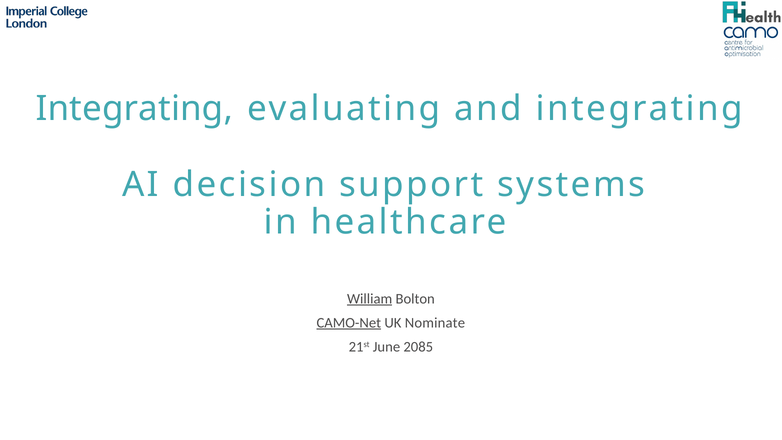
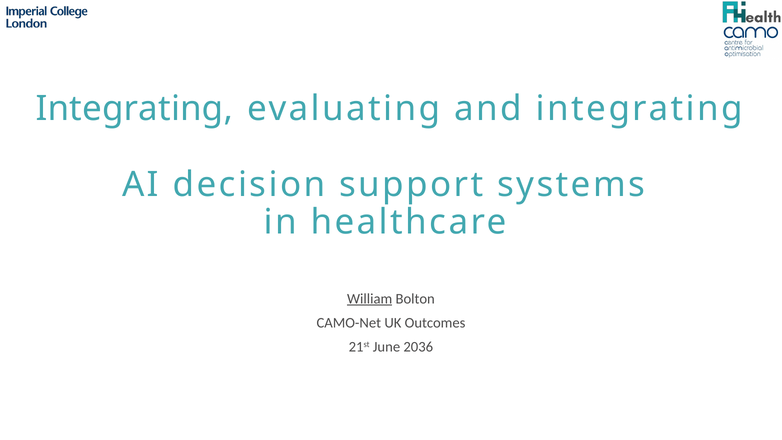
CAMO-Net underline: present -> none
Nominate: Nominate -> Outcomes
2085: 2085 -> 2036
